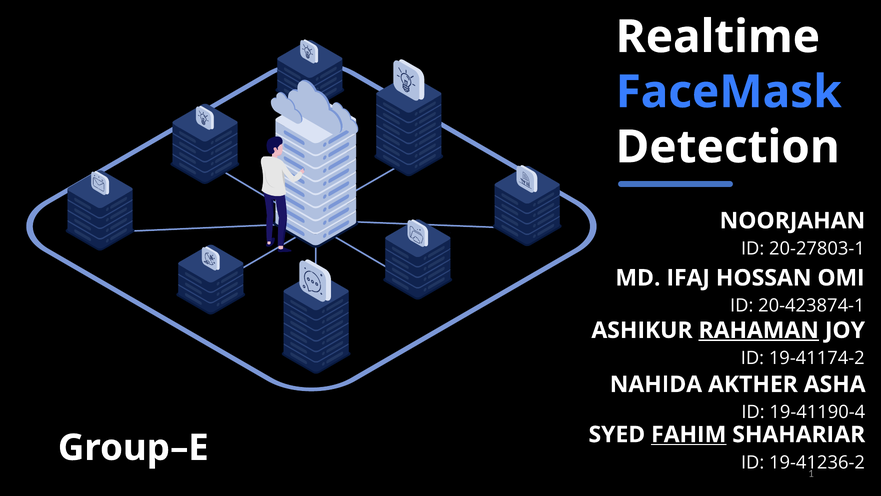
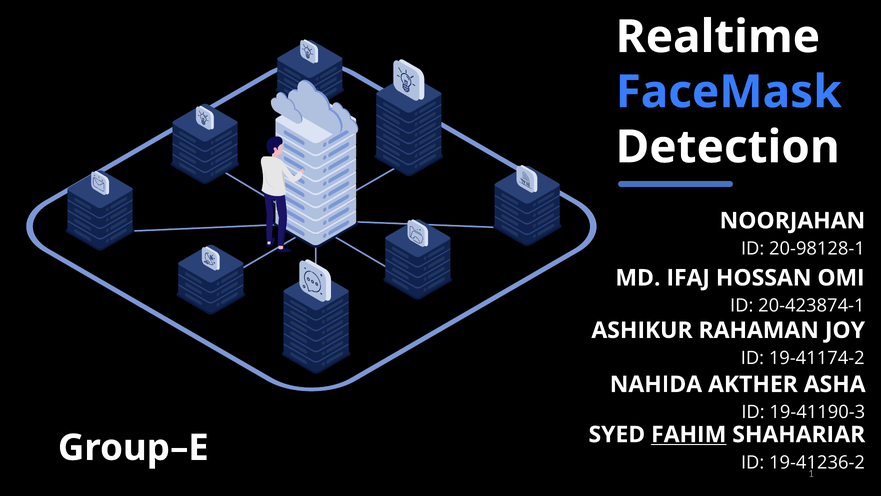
20-27803-1: 20-27803-1 -> 20-98128-1
RAHAMAN underline: present -> none
19-41190-4: 19-41190-4 -> 19-41190-3
